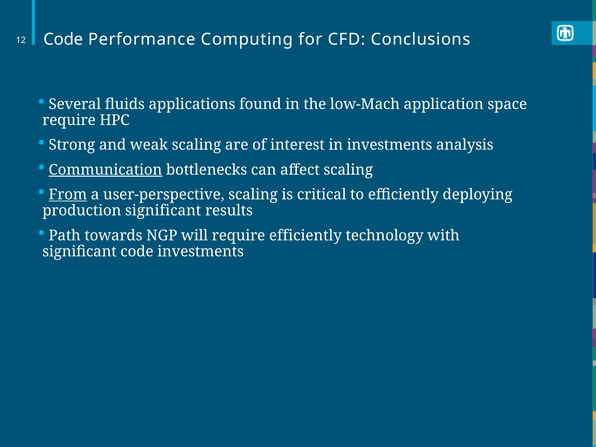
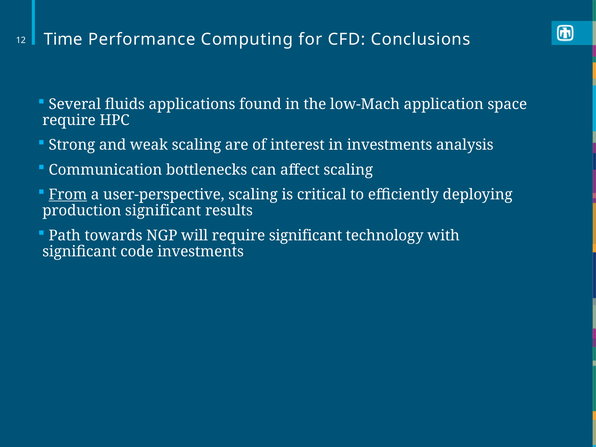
12 Code: Code -> Time
Communication underline: present -> none
require efficiently: efficiently -> significant
